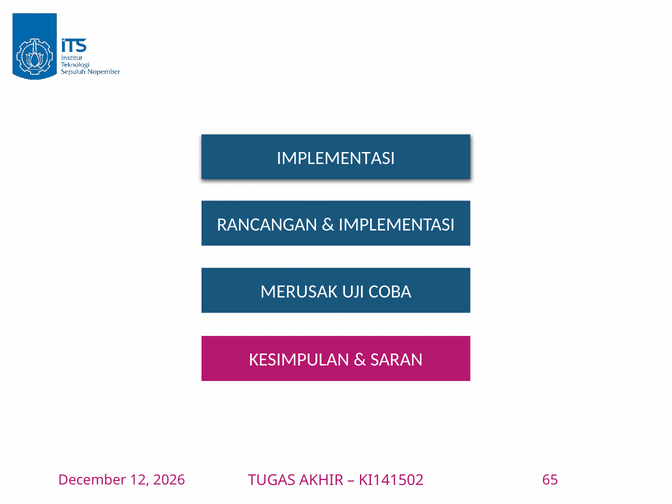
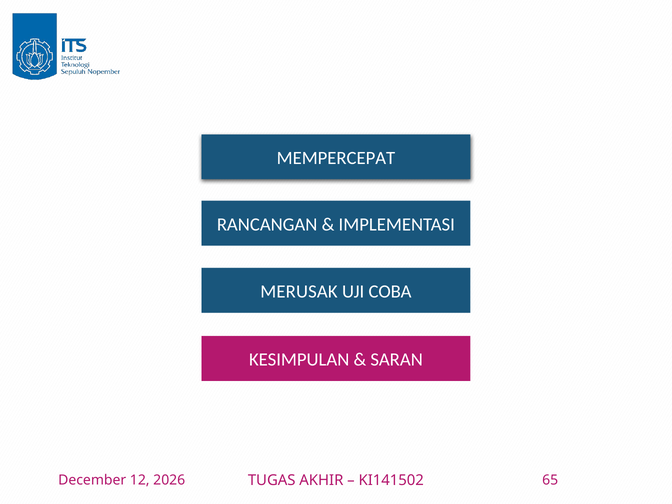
IMPLEMENTASI at (336, 158): IMPLEMENTASI -> MEMPERCEPAT
